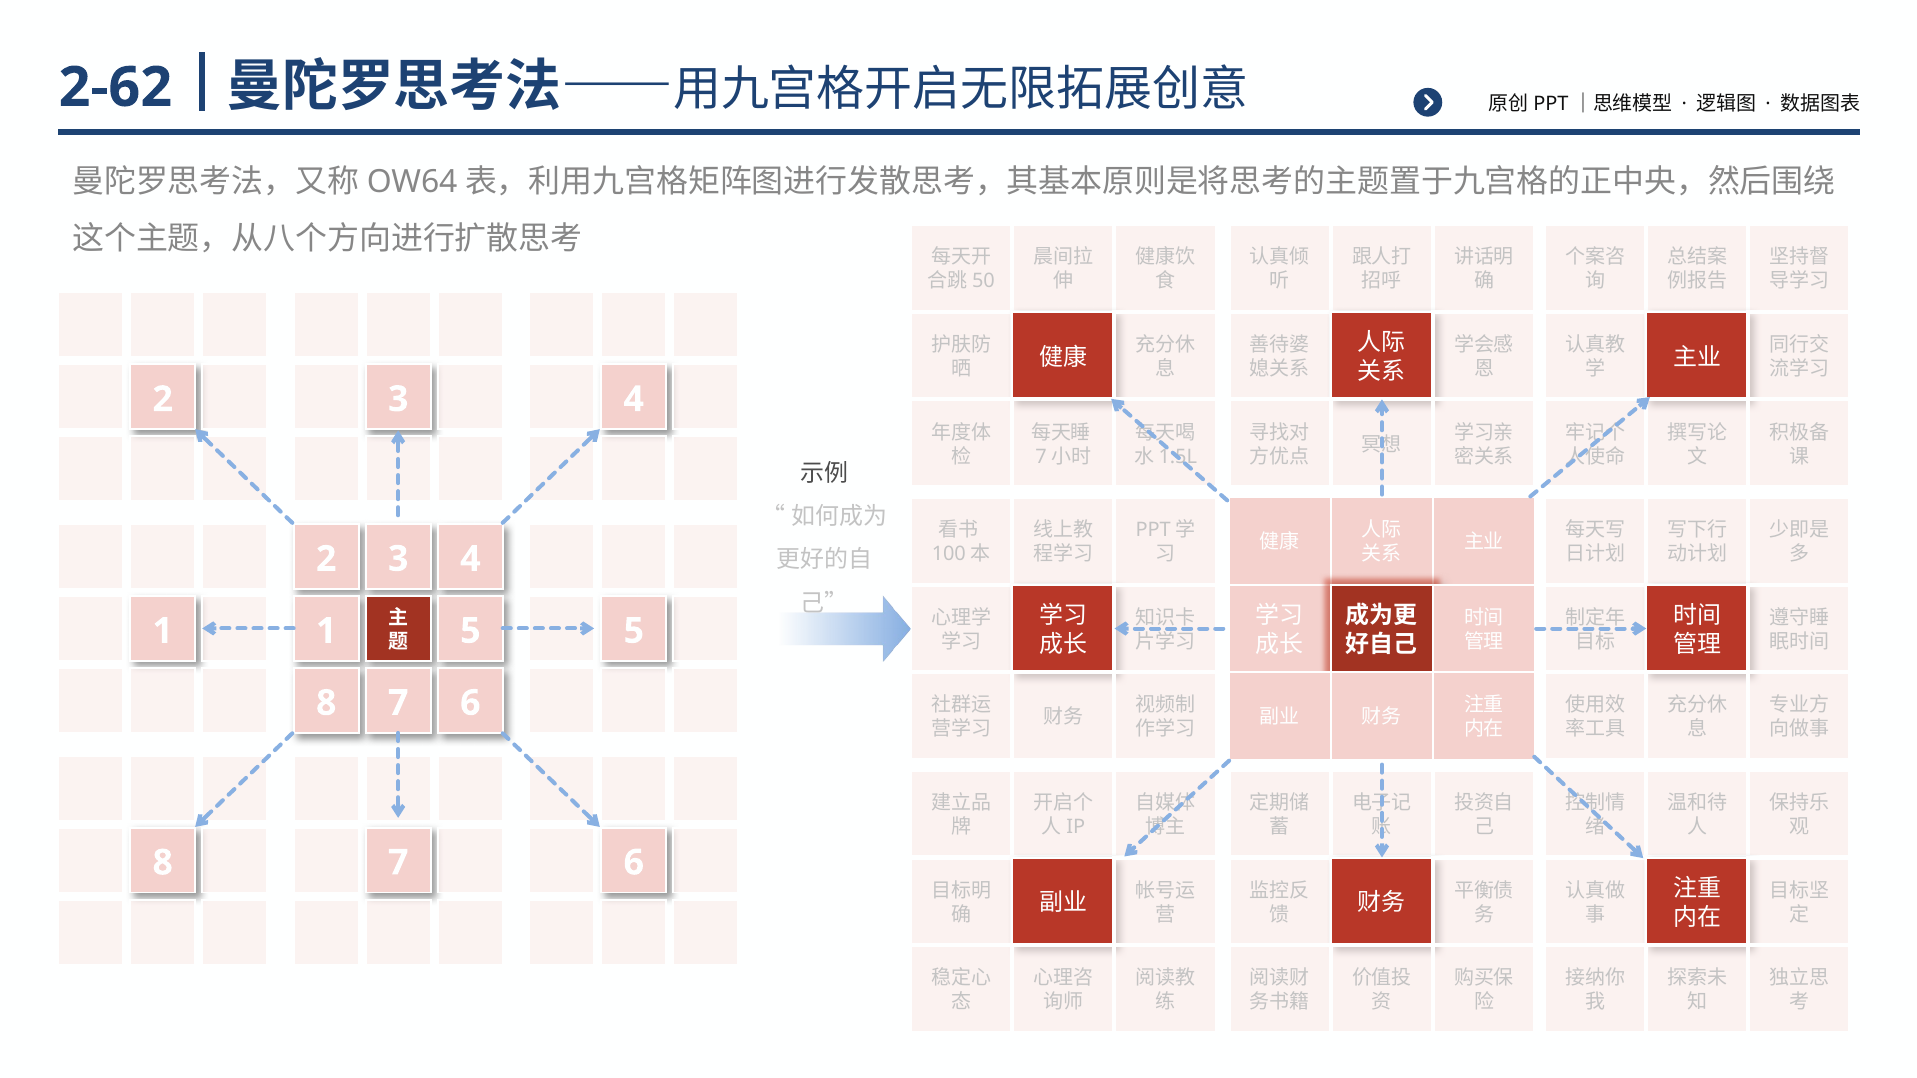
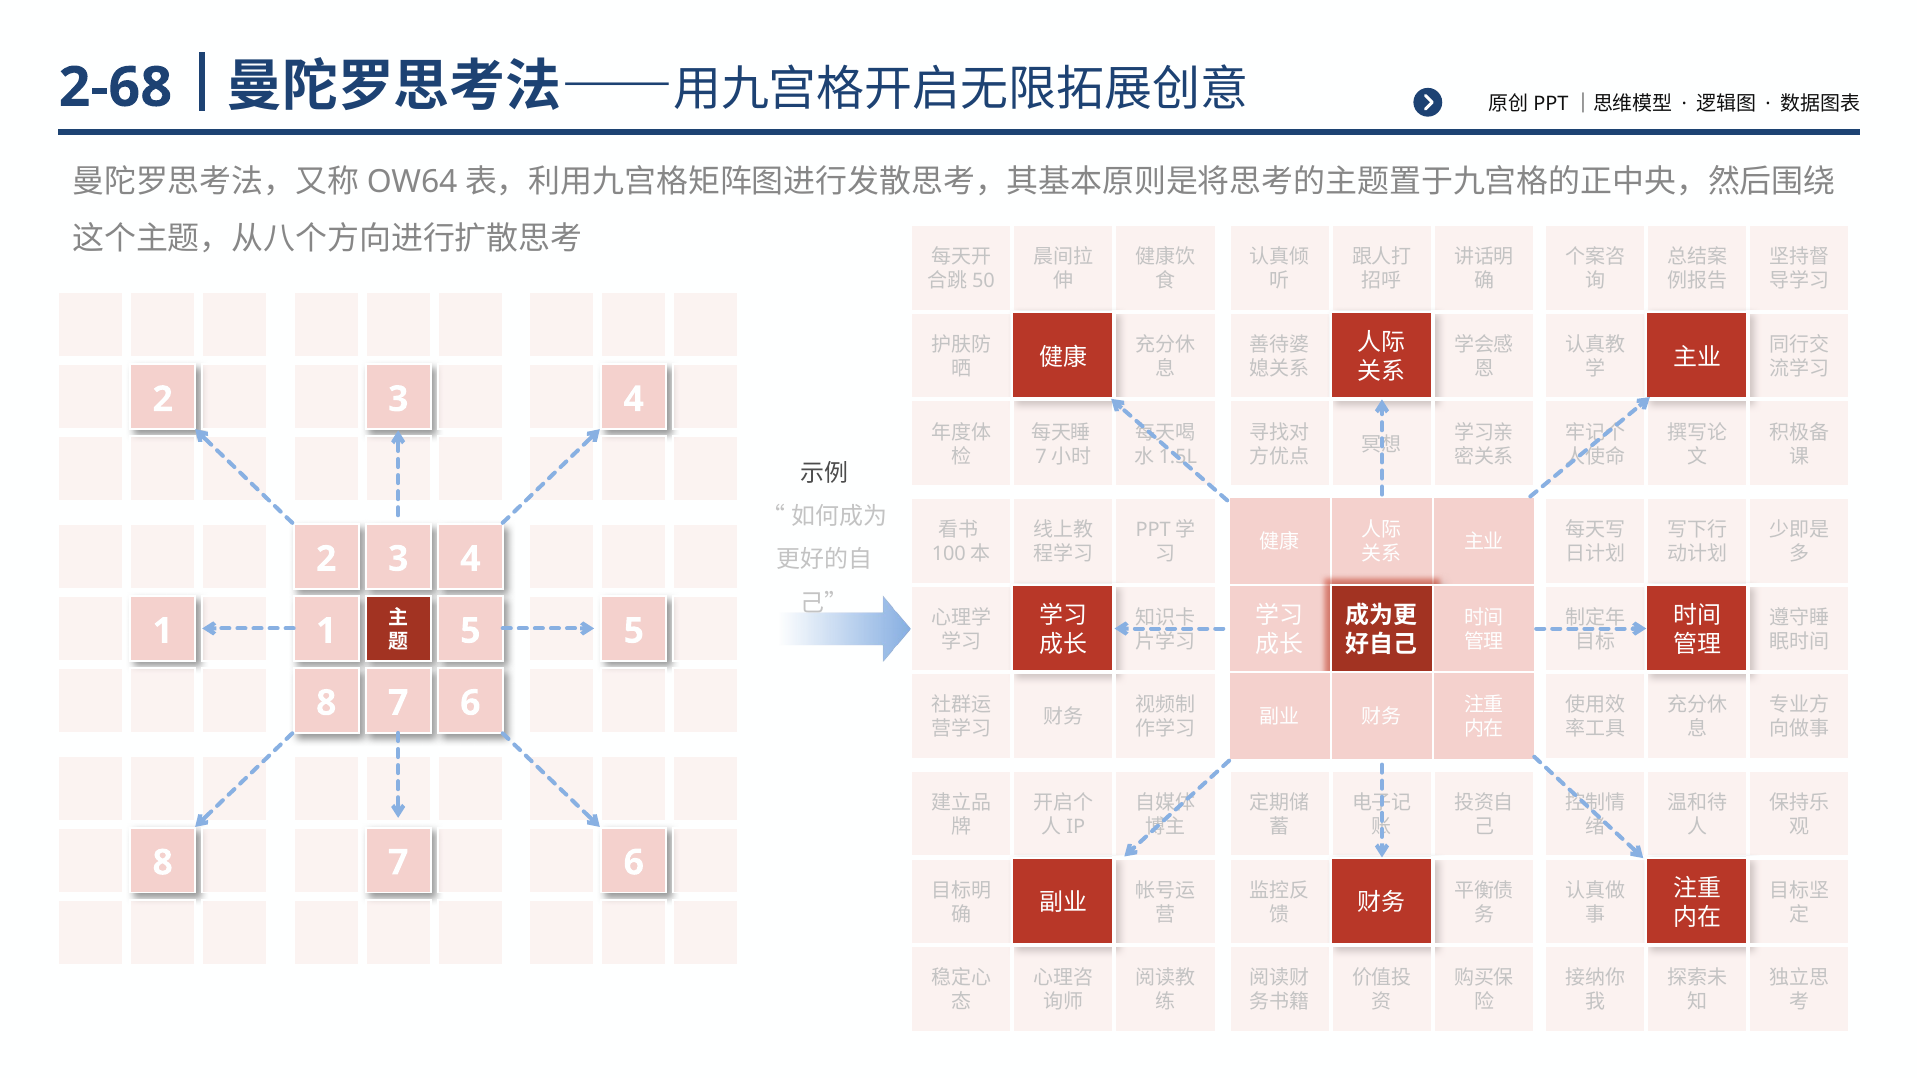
2-62: 2-62 -> 2-68
